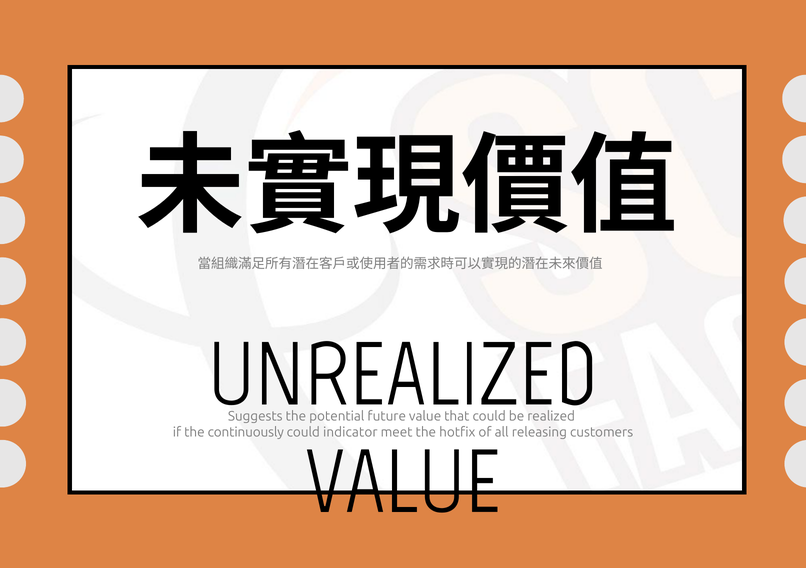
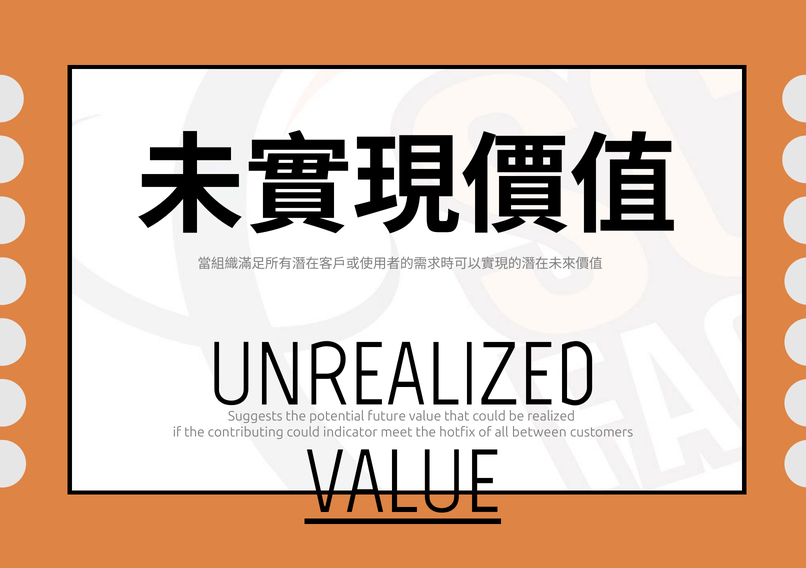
continuously: continuously -> contributing
releasing: releasing -> between
VALUE at (403, 483) underline: none -> present
